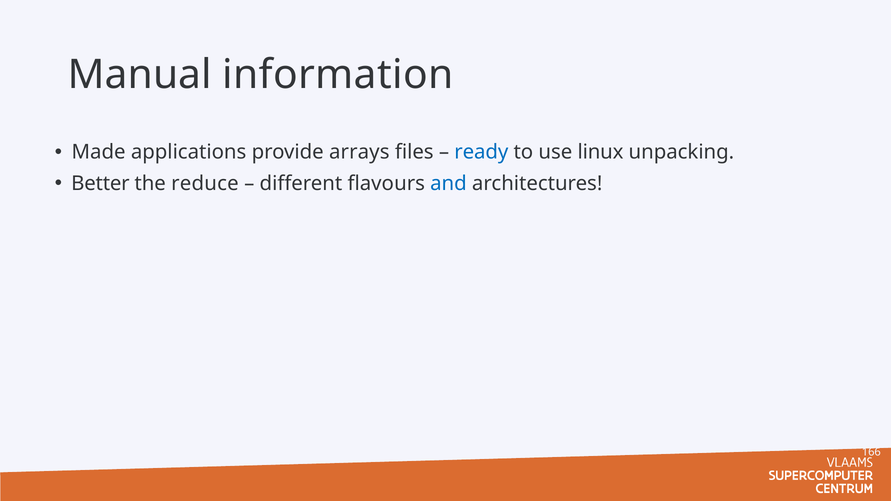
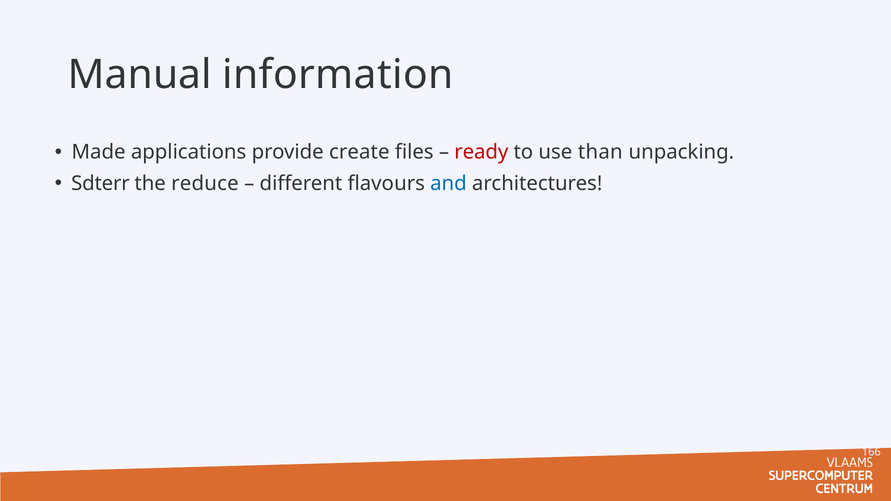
arrays: arrays -> create
ready colour: blue -> red
linux: linux -> than
Better: Better -> Sdterr
